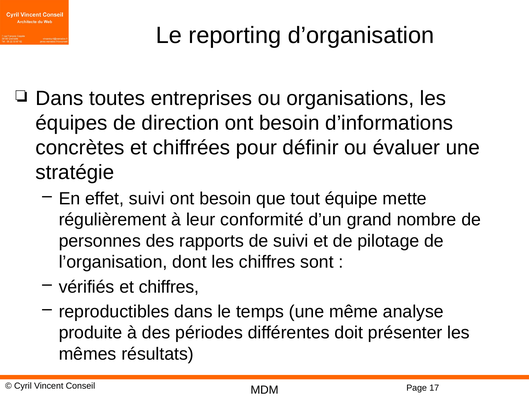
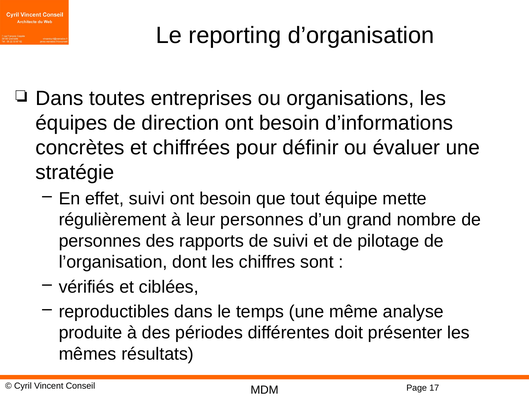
leur conformité: conformité -> personnes
et chiffres: chiffres -> ciblées
